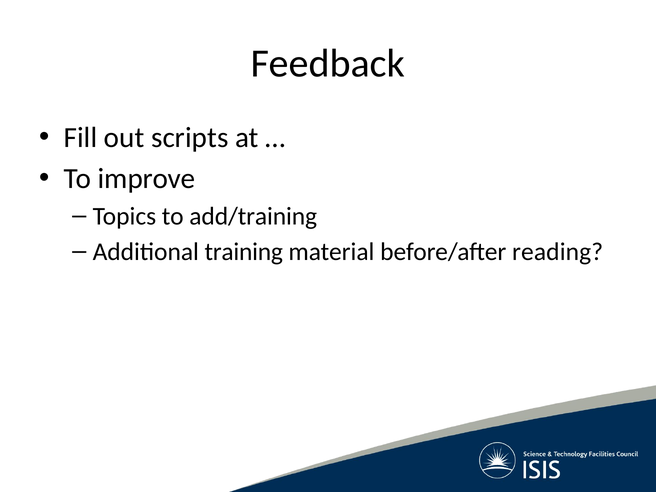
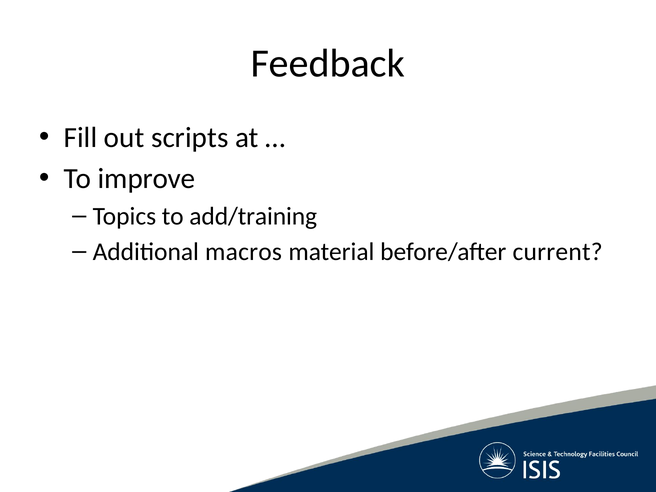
training: training -> macros
reading: reading -> current
